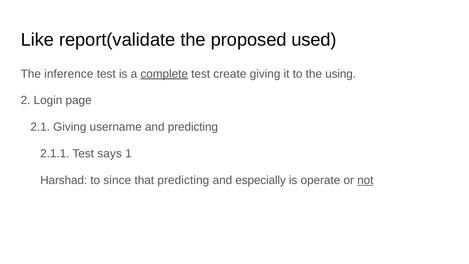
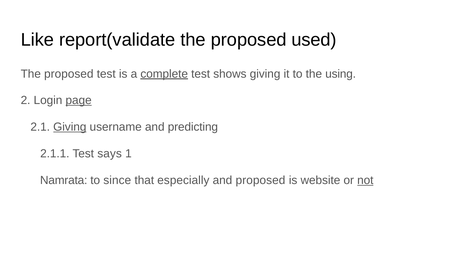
inference at (69, 74): inference -> proposed
create: create -> shows
page underline: none -> present
Giving at (70, 127) underline: none -> present
Harshad: Harshad -> Namrata
that predicting: predicting -> especially
and especially: especially -> proposed
operate: operate -> website
